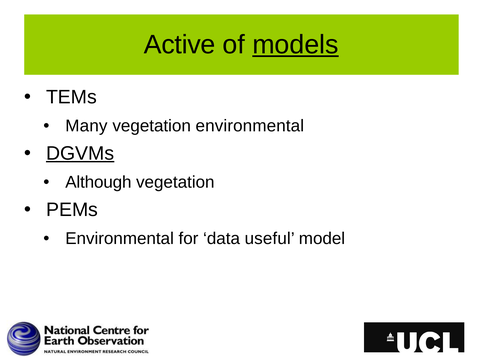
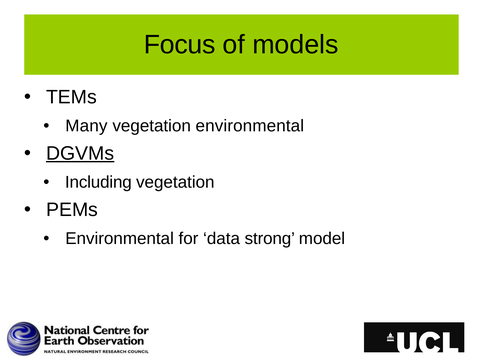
Active: Active -> Focus
models underline: present -> none
Although: Although -> Including
useful: useful -> strong
